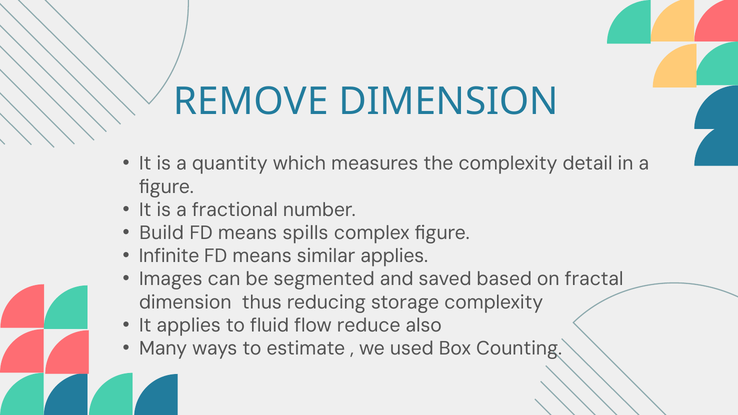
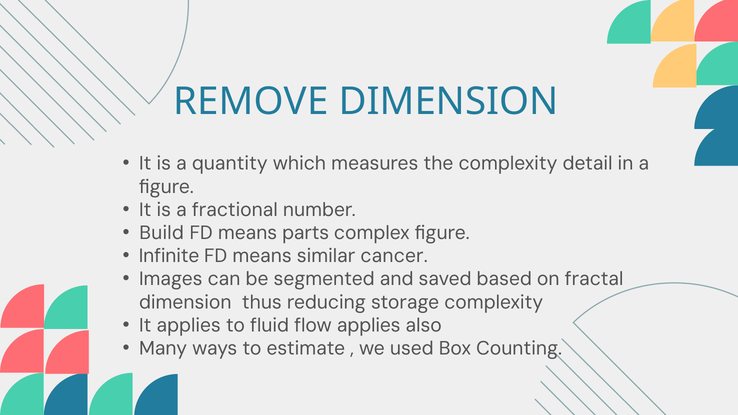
spills: spills -> parts
similar applies: applies -> cancer
flow reduce: reduce -> applies
